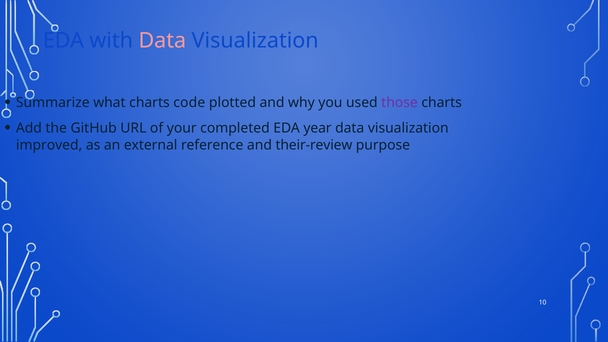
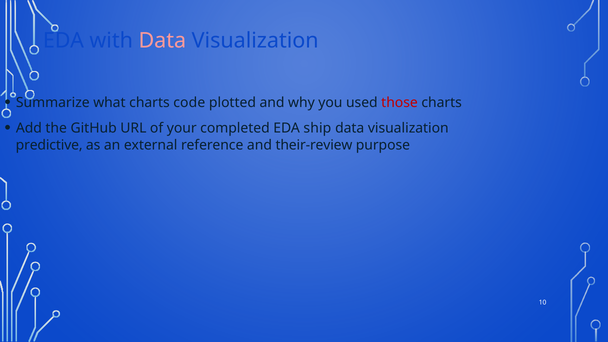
those colour: purple -> red
year: year -> ship
improved: improved -> predictive
